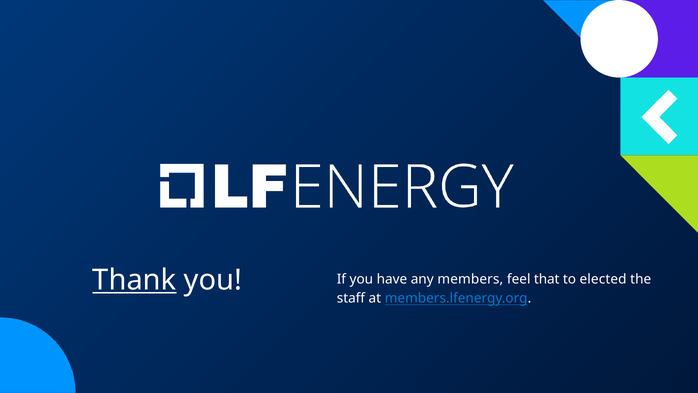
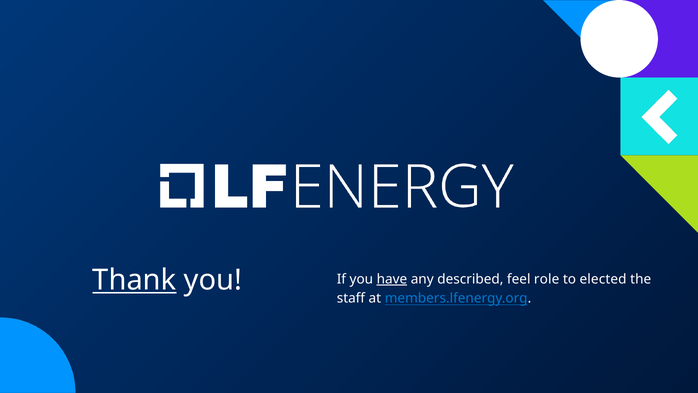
have underline: none -> present
members: members -> described
that: that -> role
